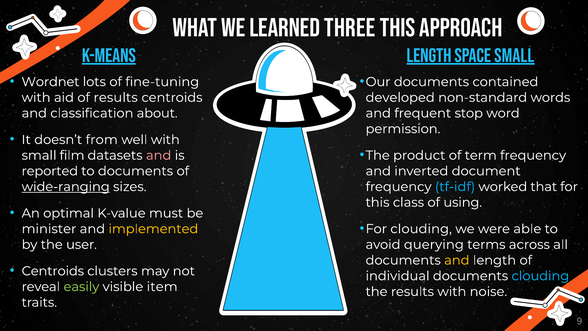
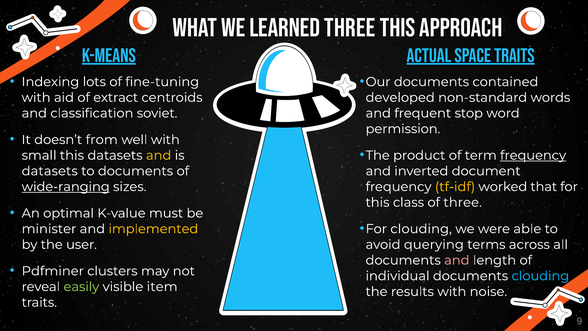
K-Means Length: Length -> Actual
Space Small: Small -> Traits
Wordnet: Wordnet -> Indexing
of results: results -> extract
about: about -> soviet
frequency at (533, 155) underline: none -> present
small film: film -> this
and at (159, 155) colour: pink -> yellow
reported at (50, 171): reported -> datasets
tf-idf colour: light blue -> yellow
of using: using -> three
and at (457, 260) colour: yellow -> pink
Centroids at (53, 271): Centroids -> Pdfminer
